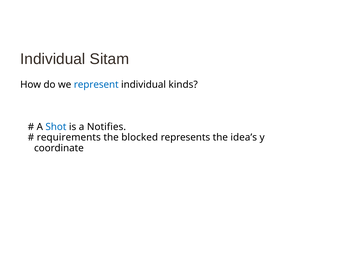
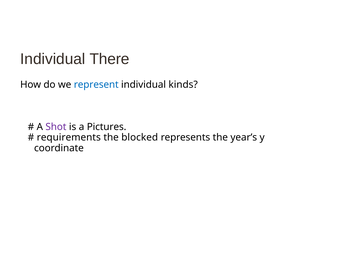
Sitam: Sitam -> There
Shot colour: blue -> purple
Notifies: Notifies -> Pictures
idea’s: idea’s -> year’s
